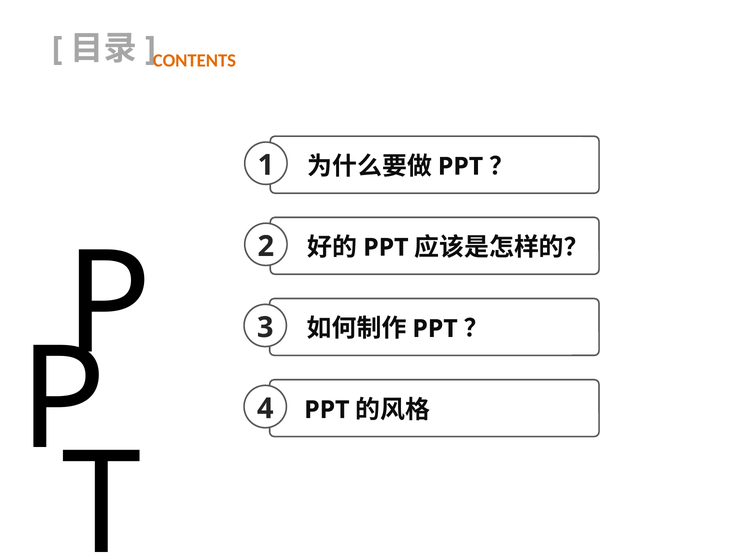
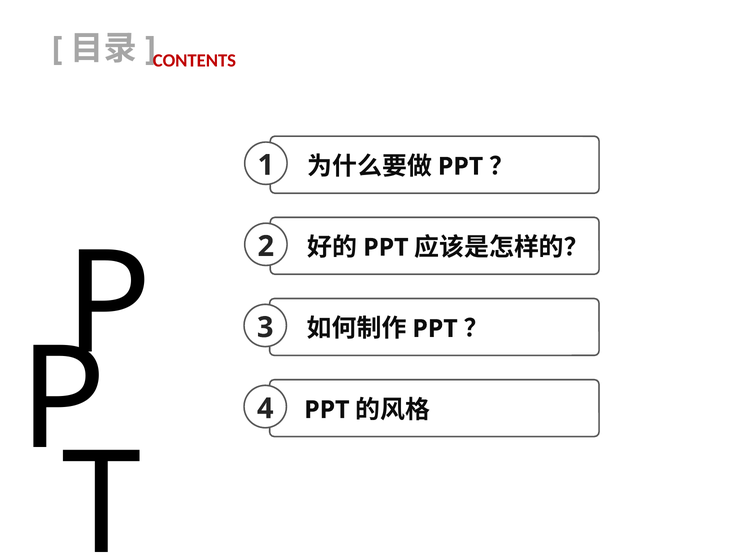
CONTENTS colour: orange -> red
